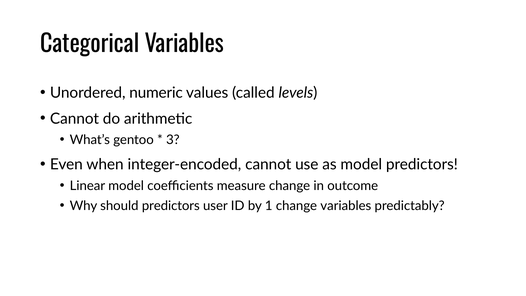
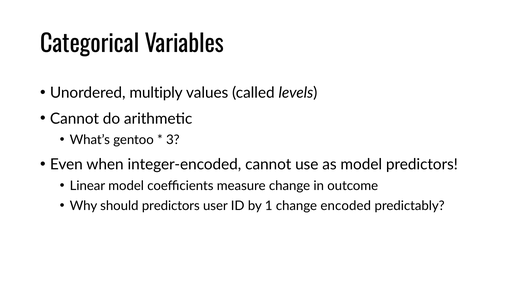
numeric: numeric -> multiply
change variables: variables -> encoded
